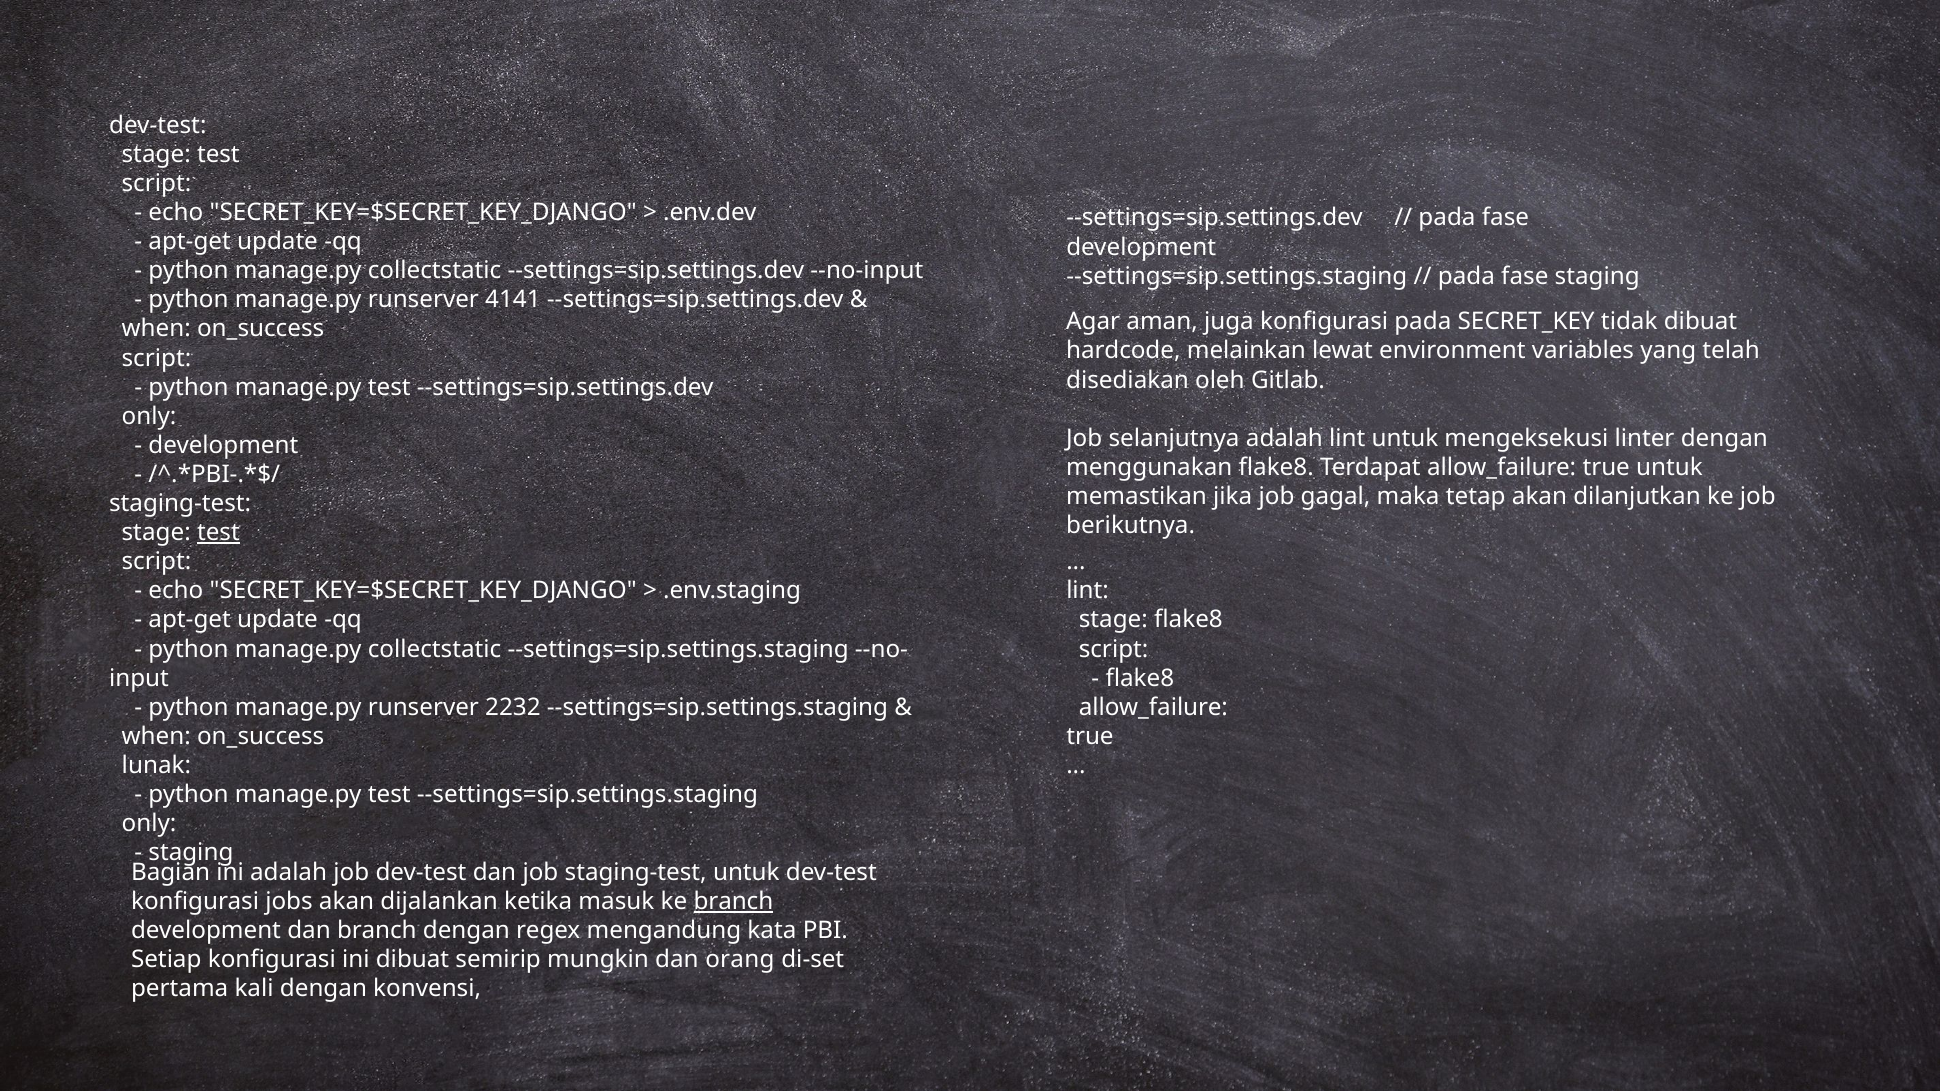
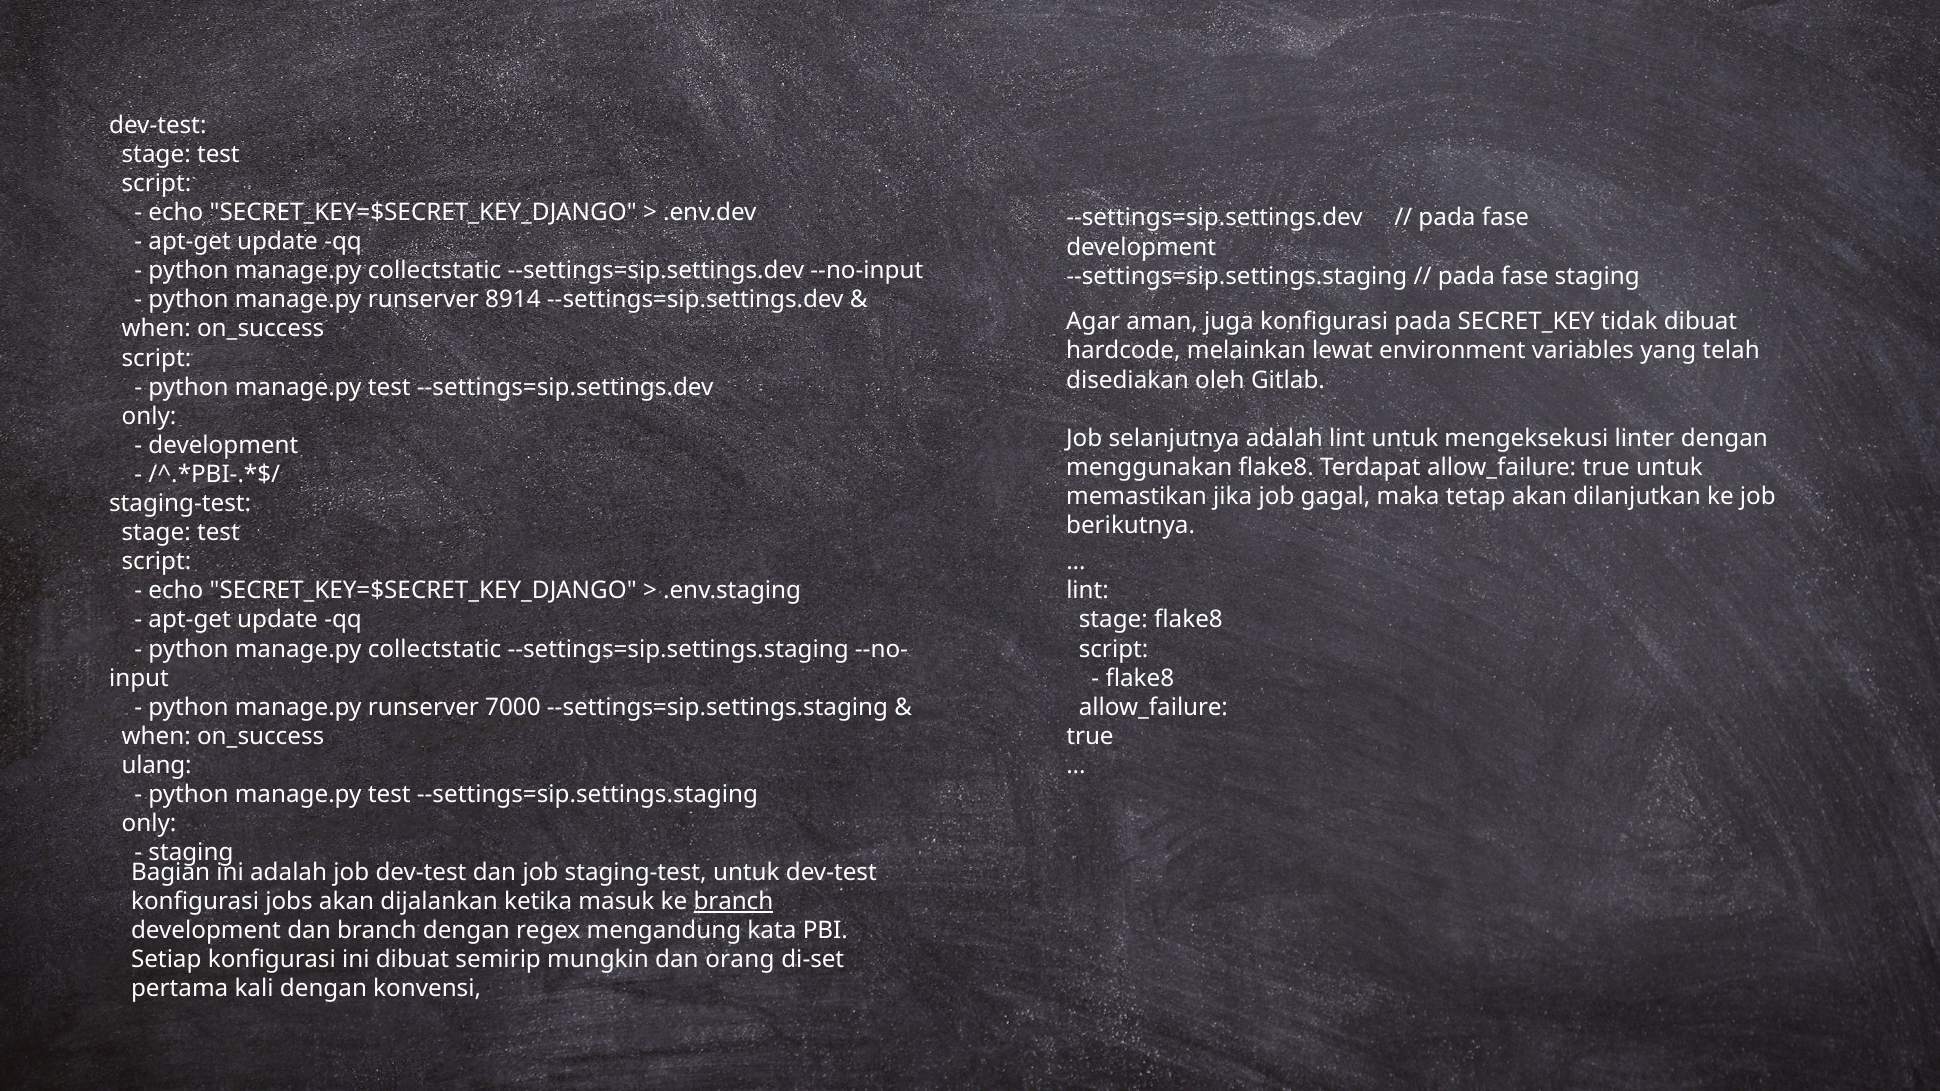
4141: 4141 -> 8914
test at (218, 533) underline: present -> none
2232: 2232 -> 7000
lunak: lunak -> ulang
